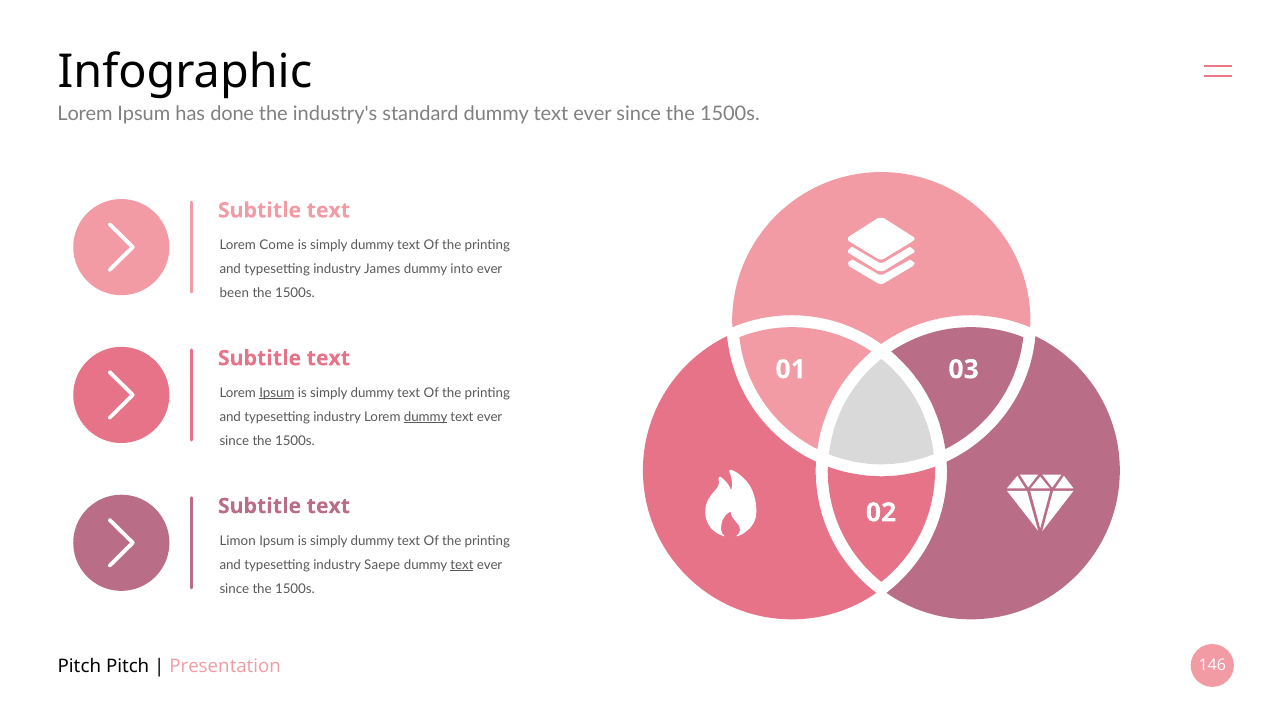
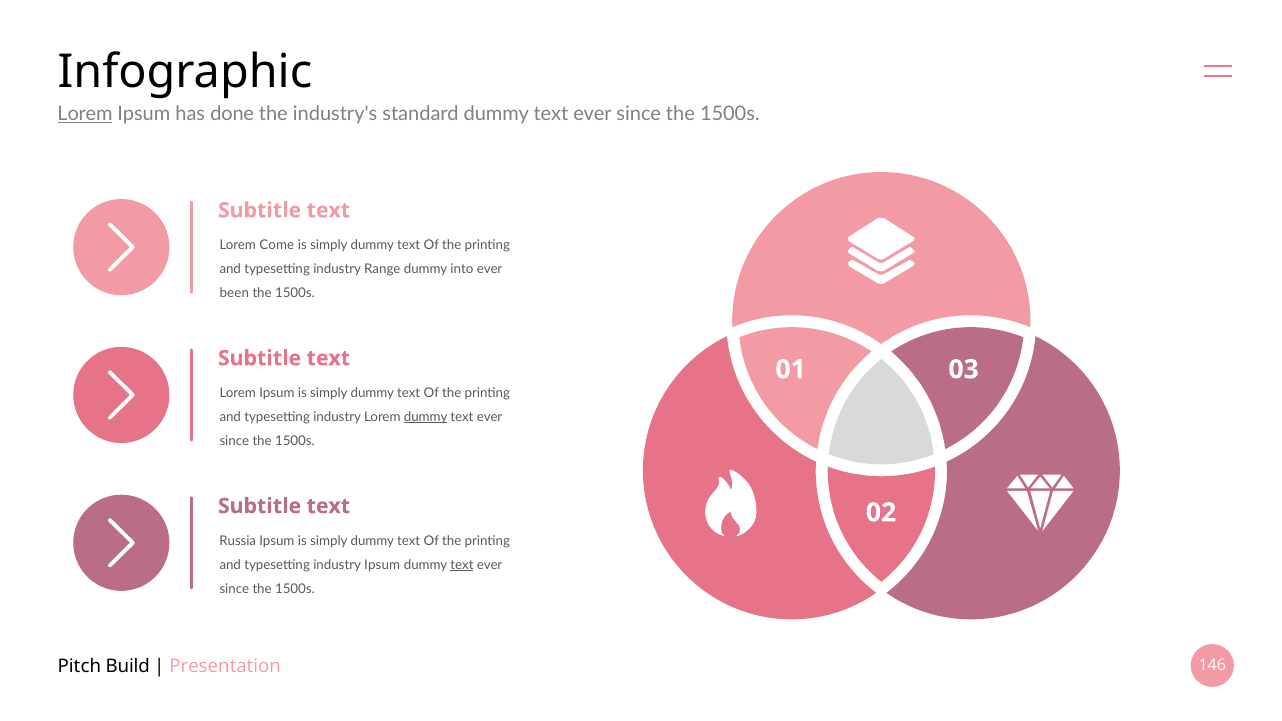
Lorem at (85, 114) underline: none -> present
James: James -> Range
Ipsum at (277, 393) underline: present -> none
Limon: Limon -> Russia
industry Saepe: Saepe -> Ipsum
Pitch Pitch: Pitch -> Build
